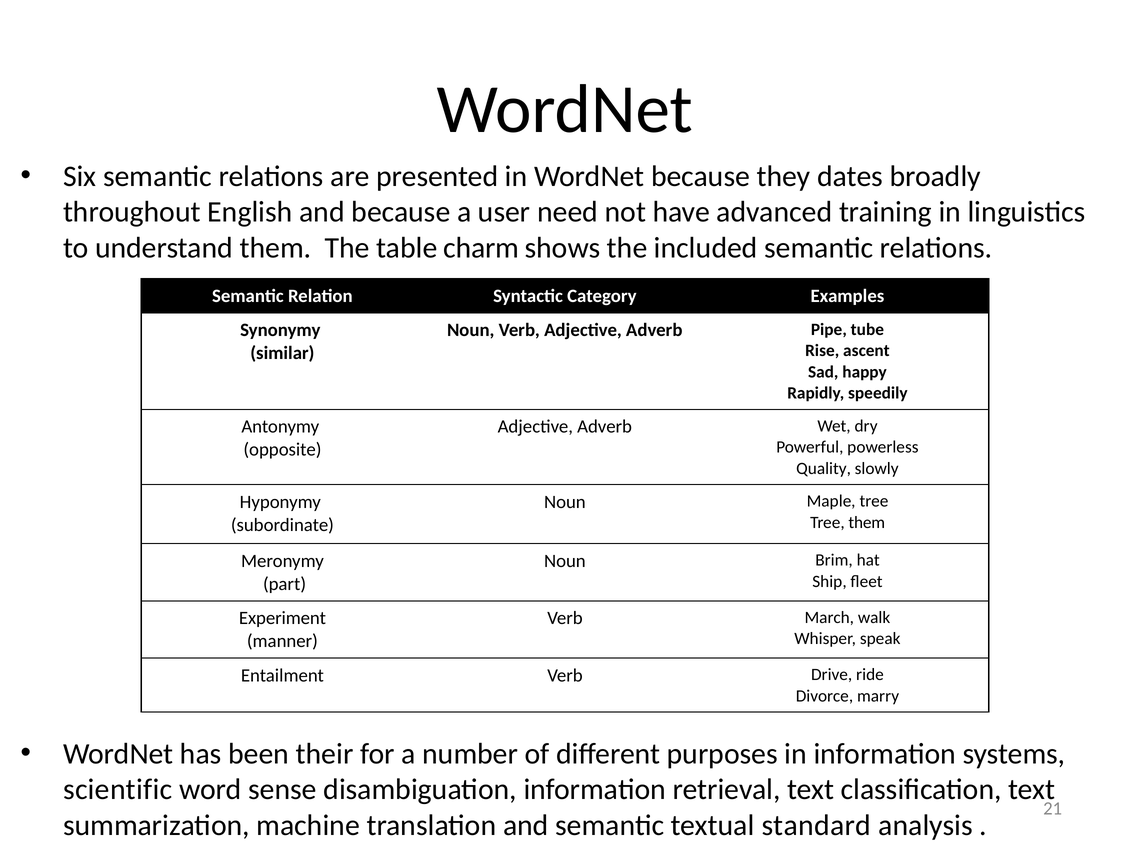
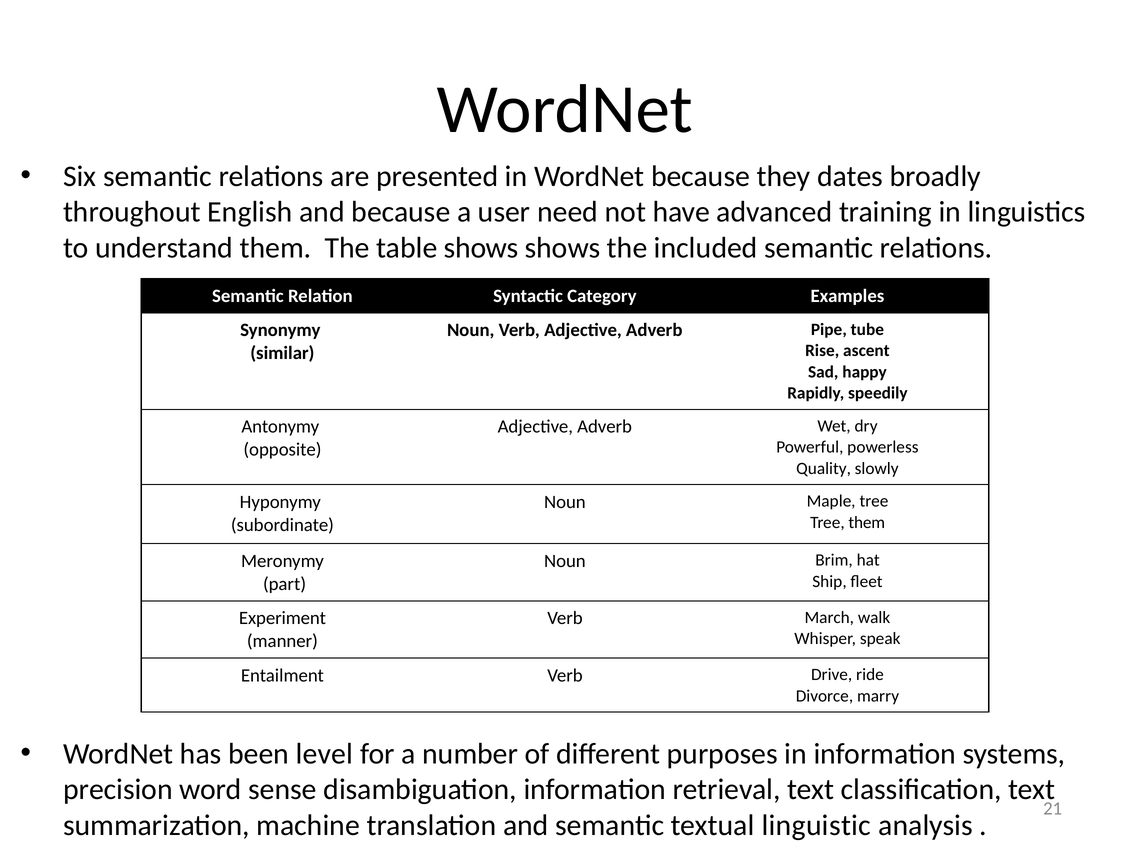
table charm: charm -> shows
their: their -> level
scientific: scientific -> precision
standard: standard -> linguistic
